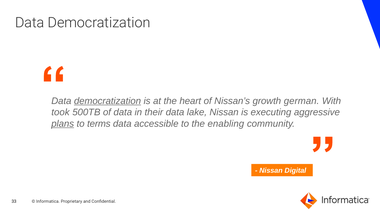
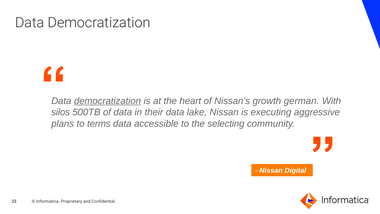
took: took -> silos
plans underline: present -> none
enabling: enabling -> selecting
